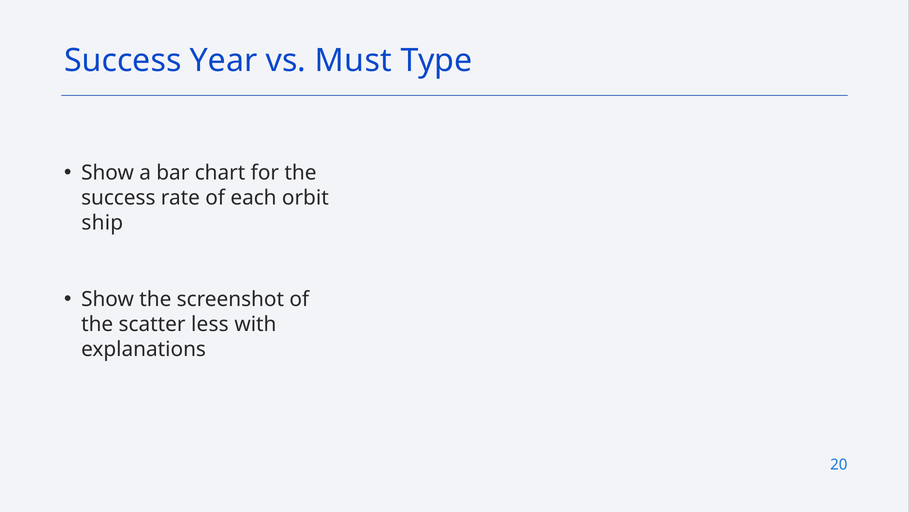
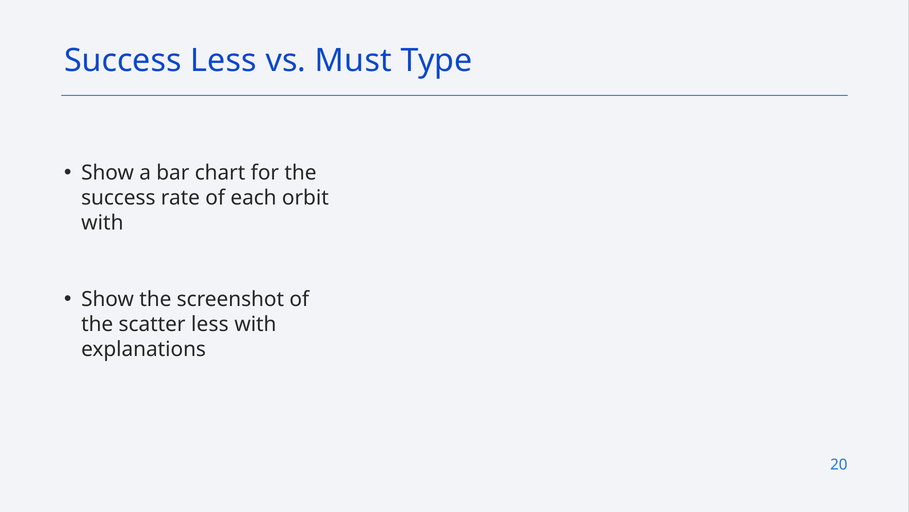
Success Year: Year -> Less
ship at (102, 222): ship -> with
